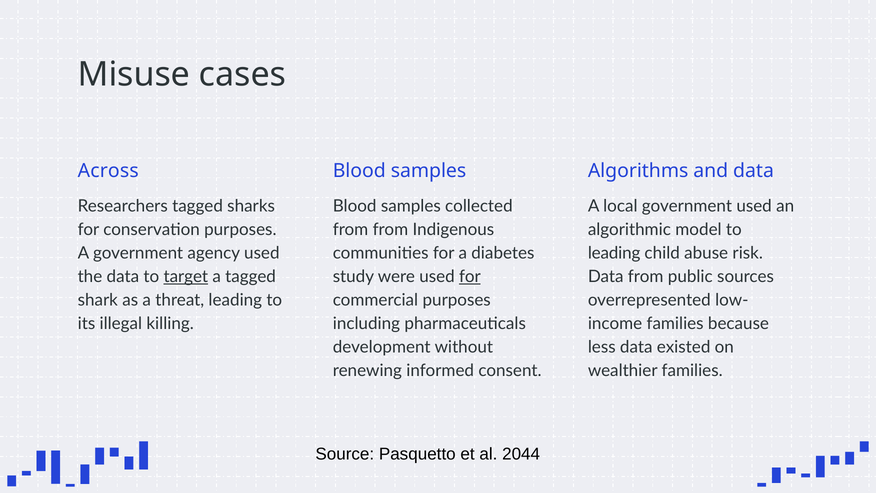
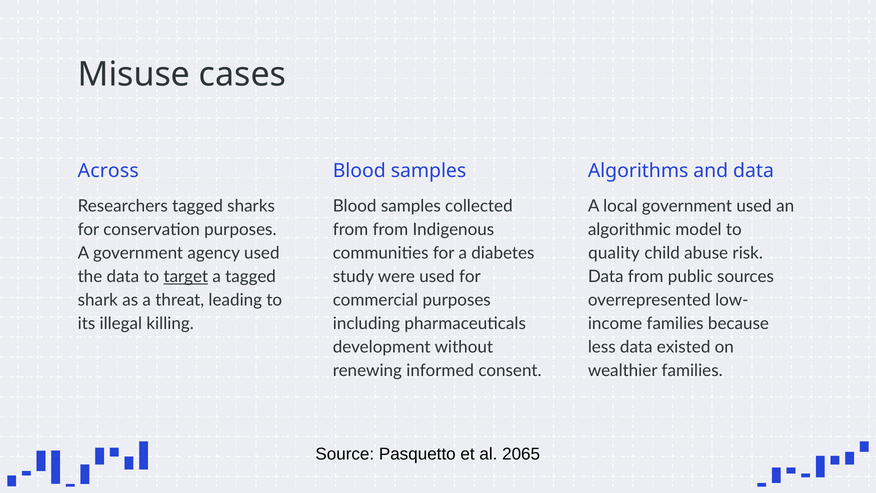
leading at (614, 253): leading -> quality
for at (470, 276) underline: present -> none
2044: 2044 -> 2065
